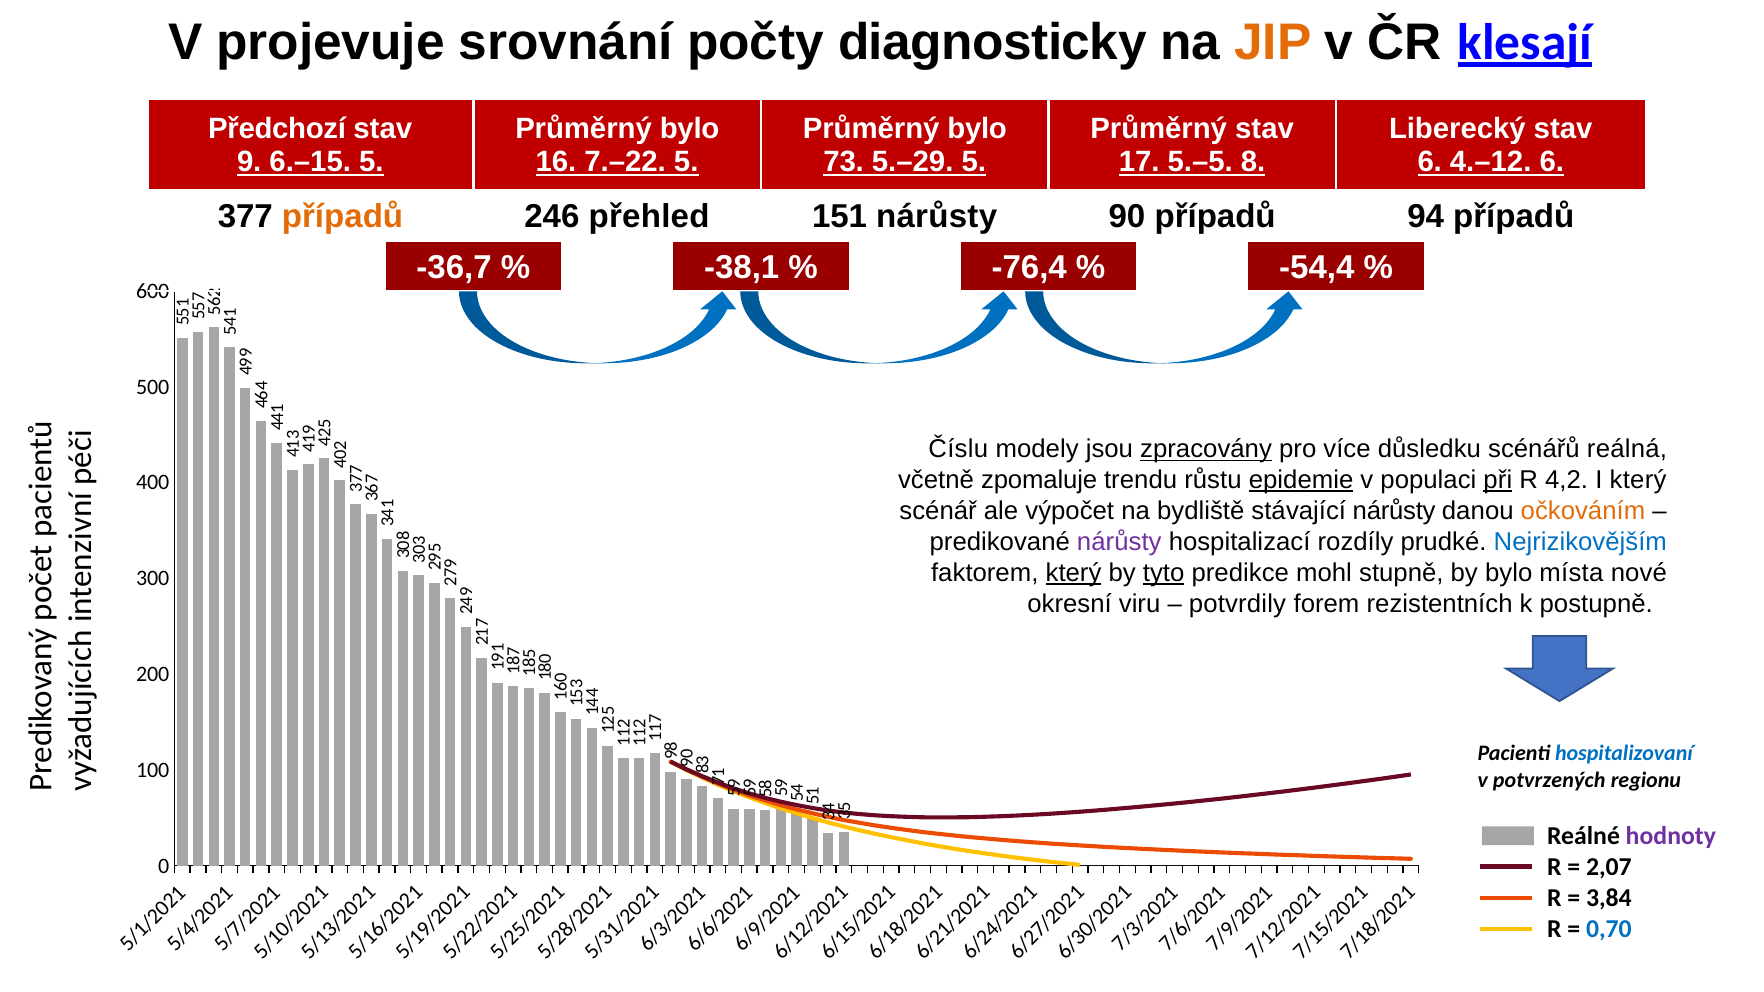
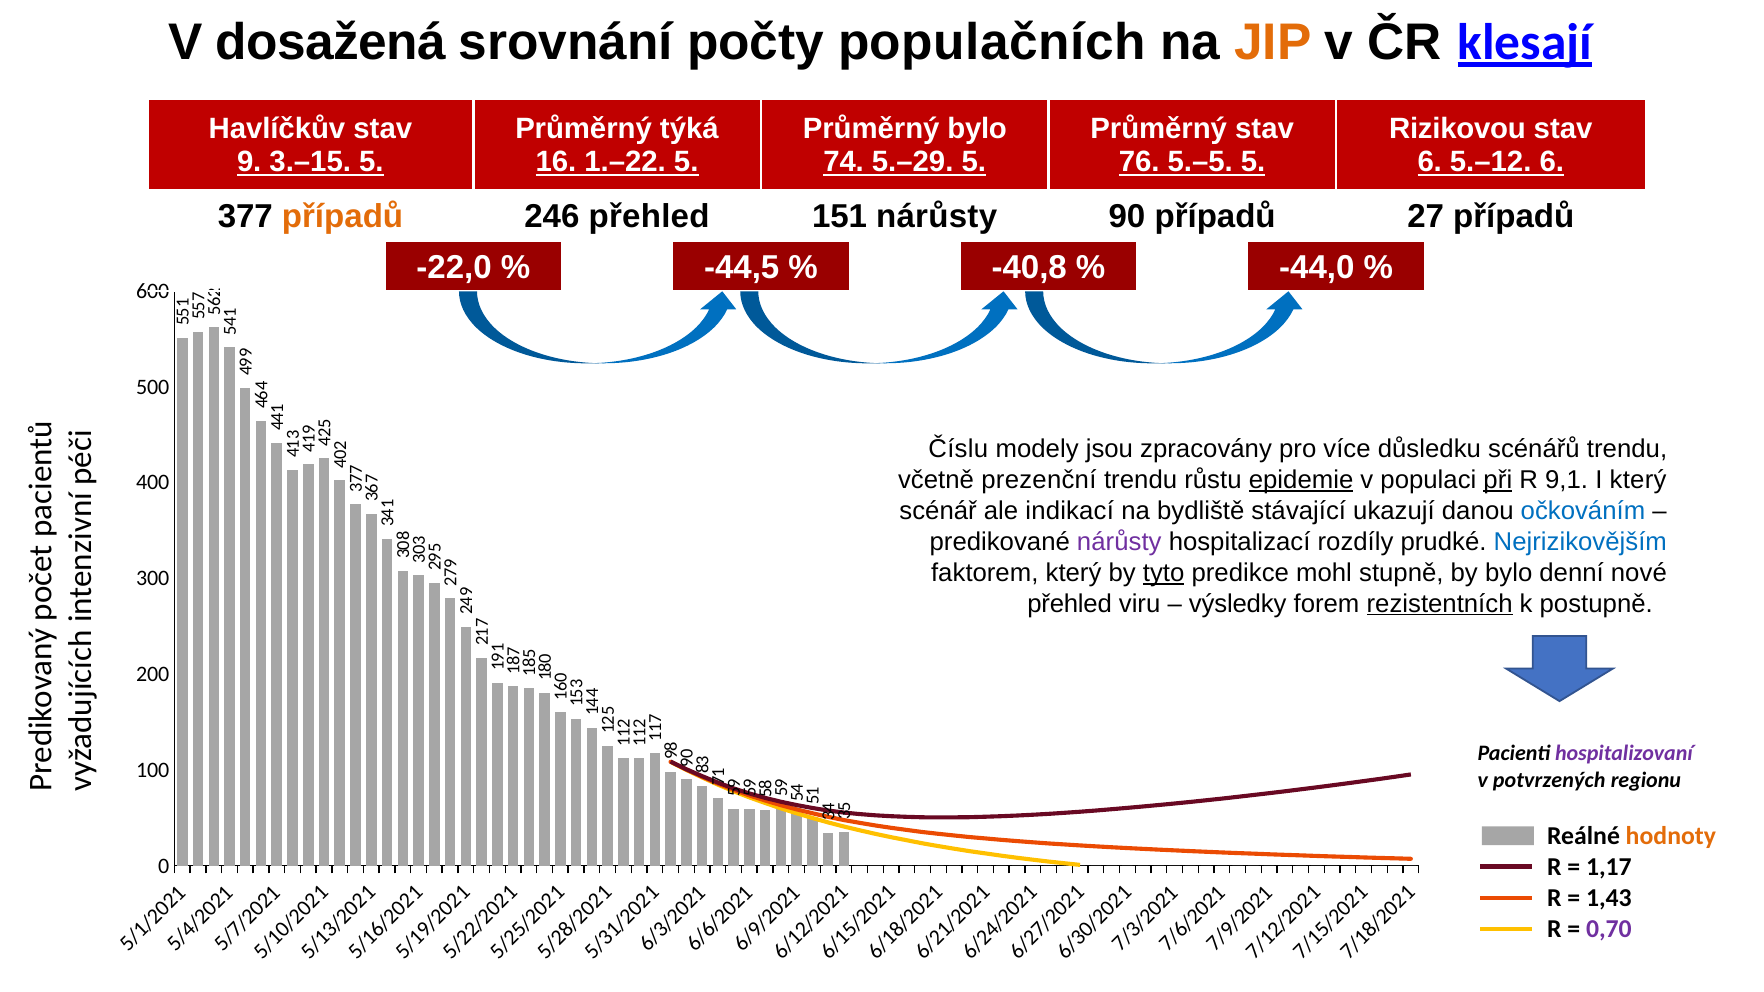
projevuje: projevuje -> dosažená
diagnosticky: diagnosticky -> populačních
Předchozí: Předchozí -> Havlíčkův
stav Průměrný bylo: bylo -> týká
Liberecký: Liberecký -> Rizikovou
6.–15: 6.–15 -> 3.–15
7.–22: 7.–22 -> 1.–22
73: 73 -> 74
17: 17 -> 76
5.–5 8: 8 -> 5
4.–12: 4.–12 -> 5.–12
94: 94 -> 27
-36,7: -36,7 -> -22,0
-38,1: -38,1 -> -44,5
-76,4: -76,4 -> -40,8
-54,4: -54,4 -> -44,0
zpracovány underline: present -> none
scénářů reálná: reálná -> trendu
zpomaluje: zpomaluje -> prezenční
4,2: 4,2 -> 9,1
výpočet: výpočet -> indikací
stávající nárůsty: nárůsty -> ukazují
očkováním colour: orange -> blue
který at (1074, 573) underline: present -> none
místa: místa -> denní
okresní at (1070, 604): okresní -> přehled
potvrdily: potvrdily -> výsledky
rezistentních underline: none -> present
hospitalizovaní colour: blue -> purple
hodnoty colour: purple -> orange
2,07: 2,07 -> 1,17
3,84: 3,84 -> 1,43
0,70 colour: blue -> purple
